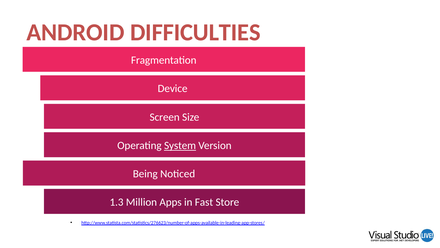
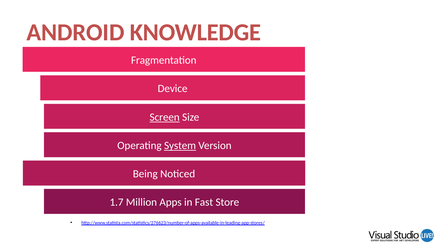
DIFFICULTIES: DIFFICULTIES -> KNOWLEDGE
Screen underline: none -> present
1.3: 1.3 -> 1.7
